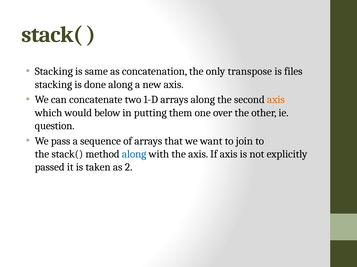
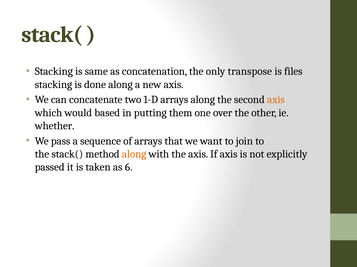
below: below -> based
question: question -> whether
along at (134, 154) colour: blue -> orange
2: 2 -> 6
